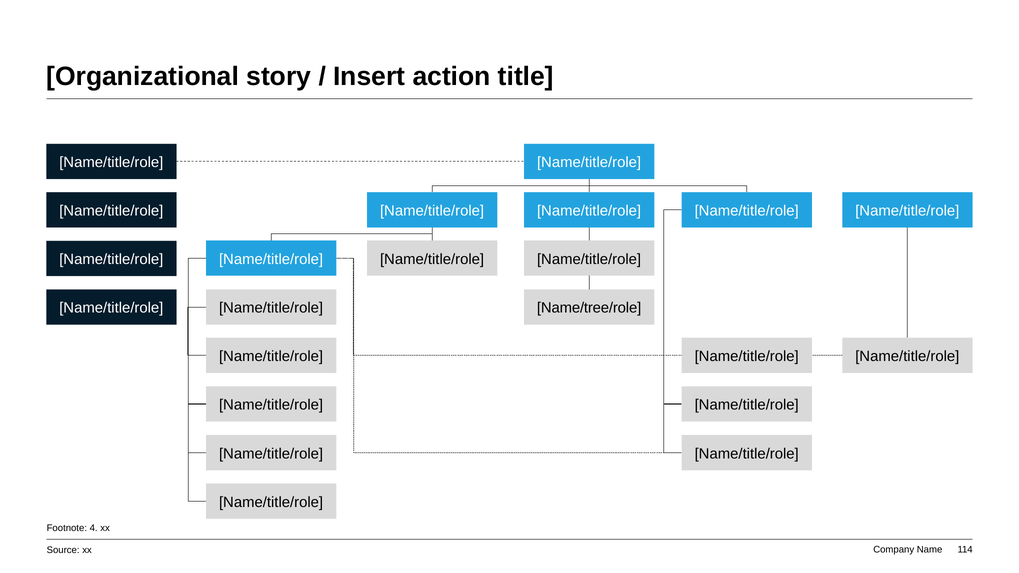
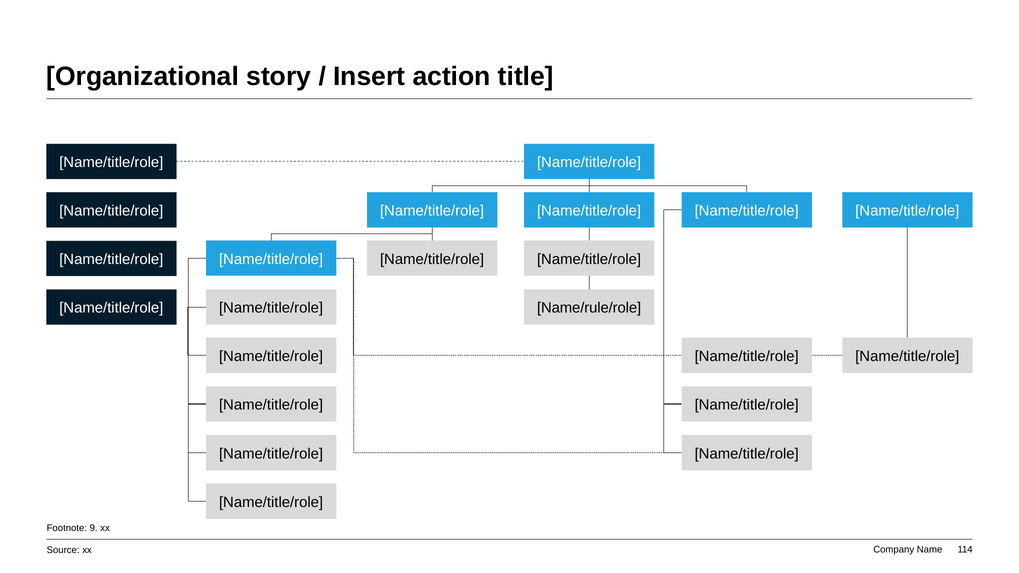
Name/tree/role: Name/tree/role -> Name/rule/role
4: 4 -> 9
